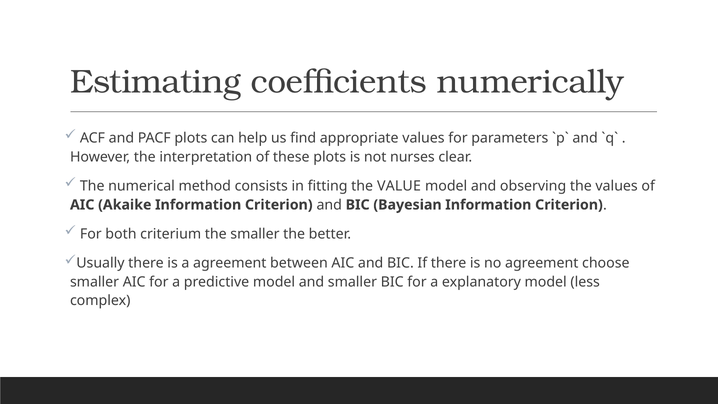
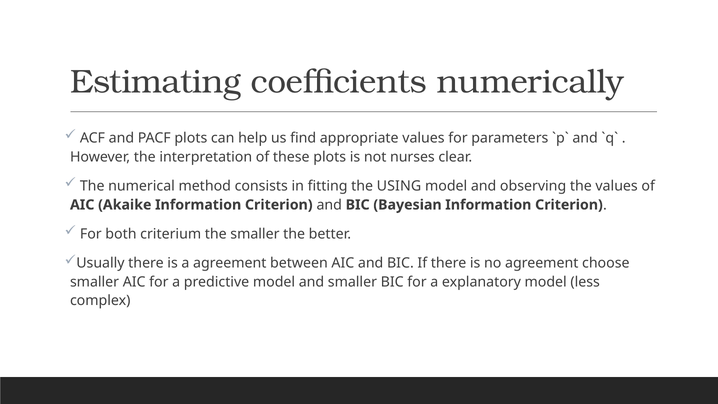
VALUE: VALUE -> USING
